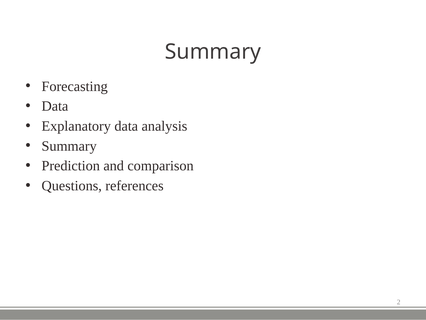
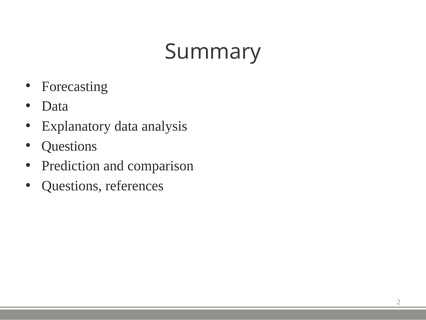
Summary at (69, 146): Summary -> Questions
